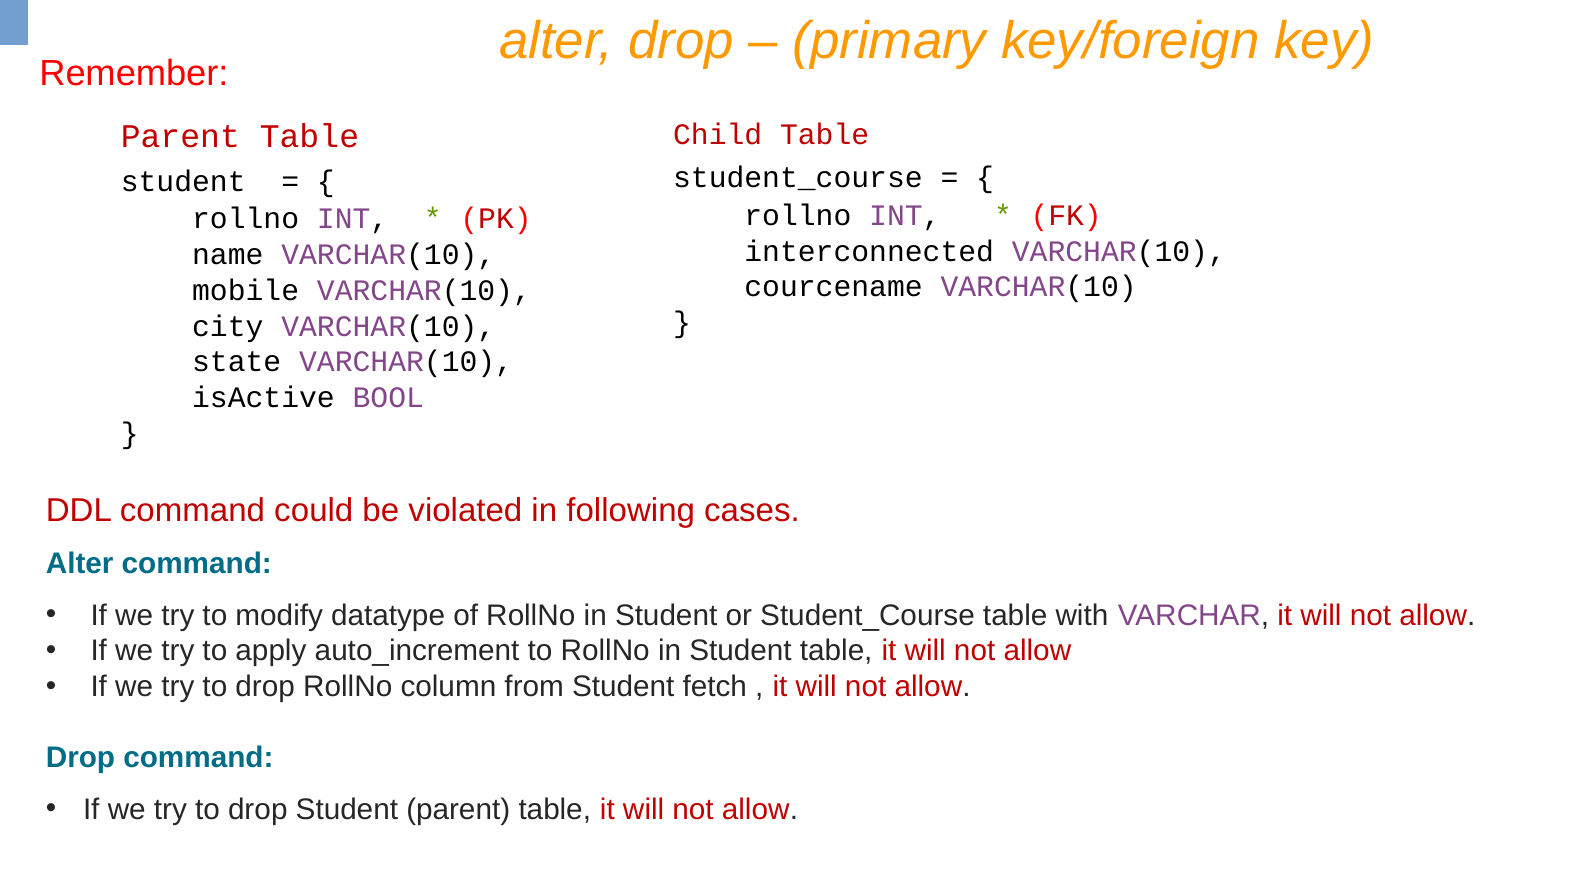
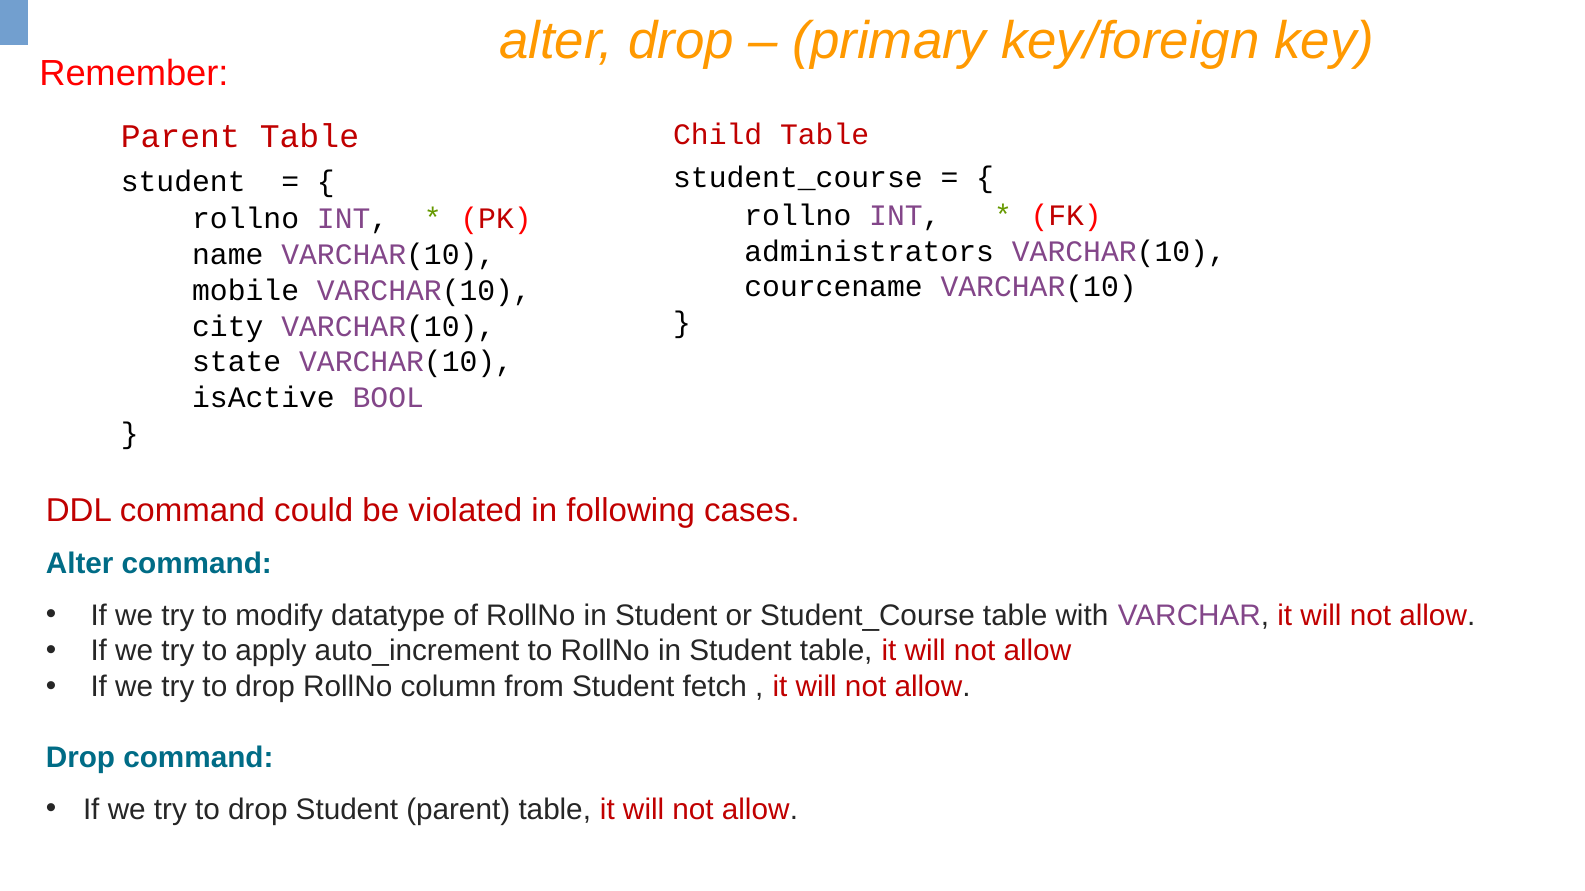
interconnected: interconnected -> administrators
